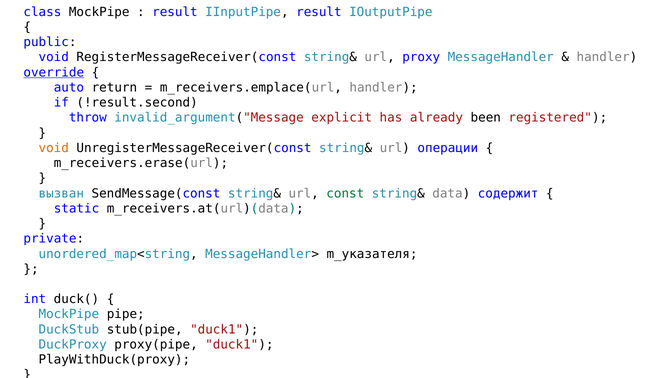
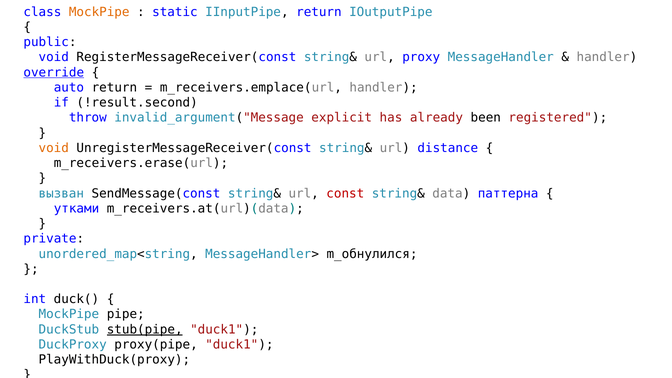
MockPipe at (99, 12) colour: black -> orange
result at (175, 12): result -> static
IInputPipe result: result -> return
операции: операции -> distance
const colour: green -> red
содержит: содержит -> паттерна
static: static -> утками
m_указателя: m_указателя -> m_обнулился
stub(pipe underline: none -> present
